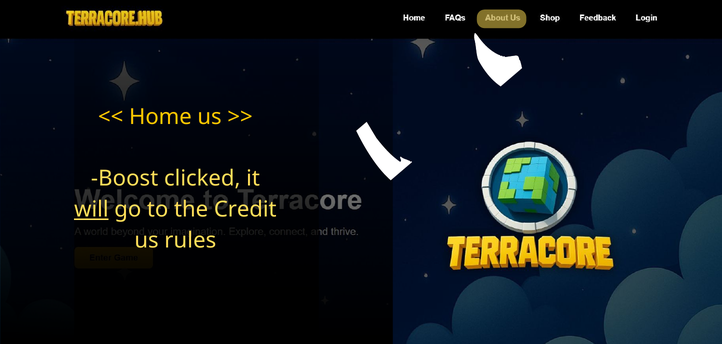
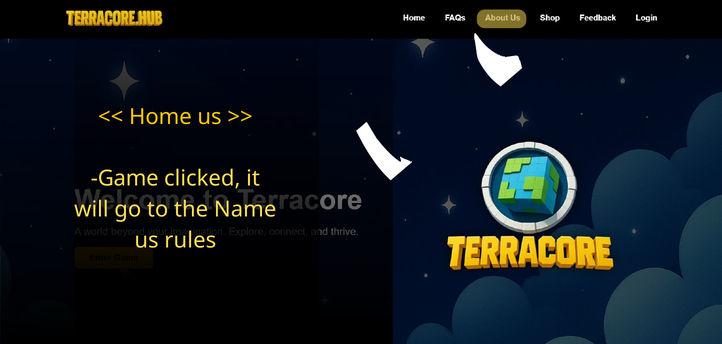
Boost: Boost -> Game
will underline: present -> none
Credit: Credit -> Name
